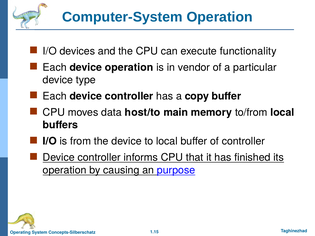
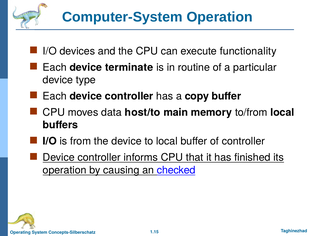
device operation: operation -> terminate
vendor: vendor -> routine
purpose: purpose -> checked
